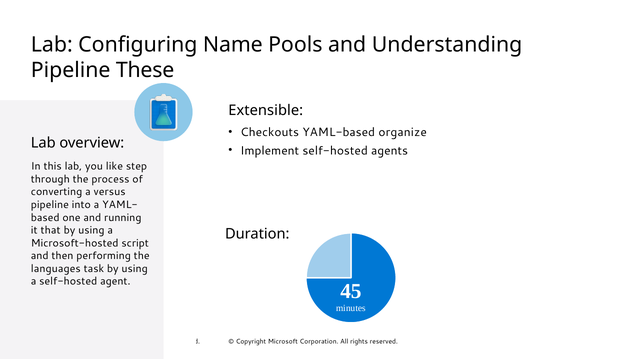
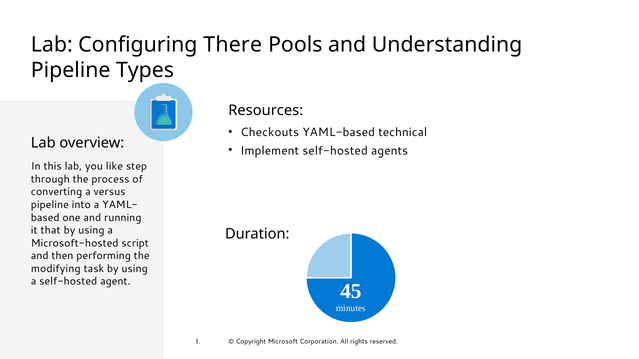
Name: Name -> There
These: These -> Types
Extensible: Extensible -> Resources
organize: organize -> technical
languages: languages -> modifying
